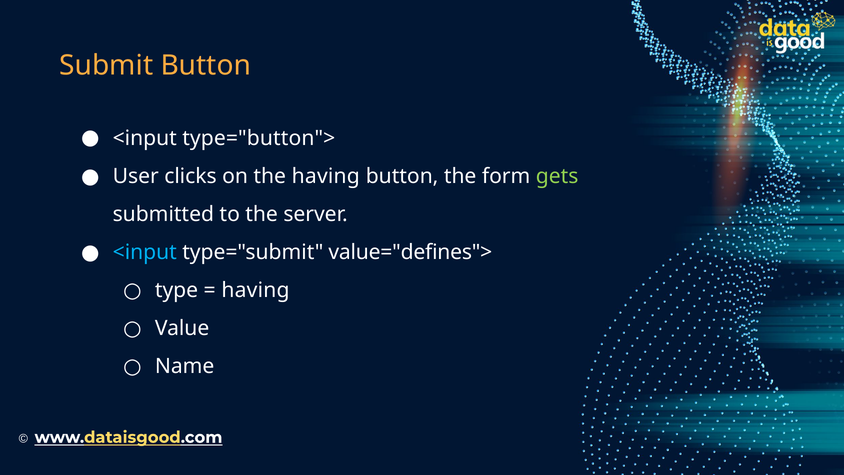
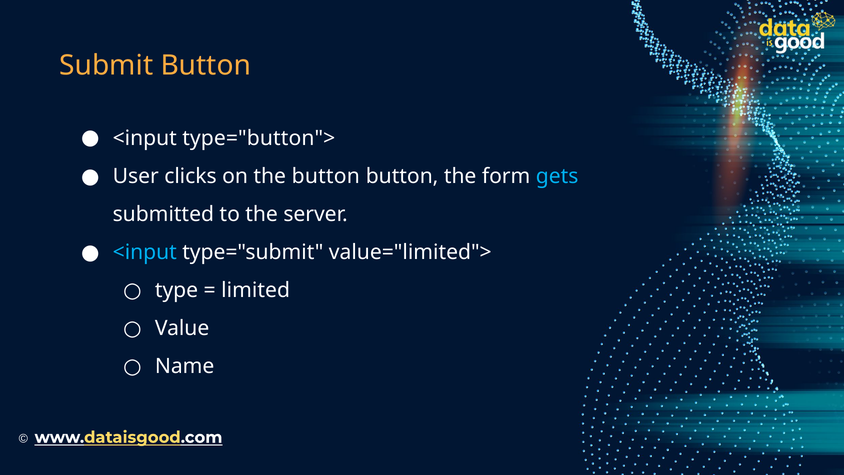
the having: having -> button
gets colour: light green -> light blue
value="defines">: value="defines"> -> value="limited">
having at (255, 290): having -> limited
